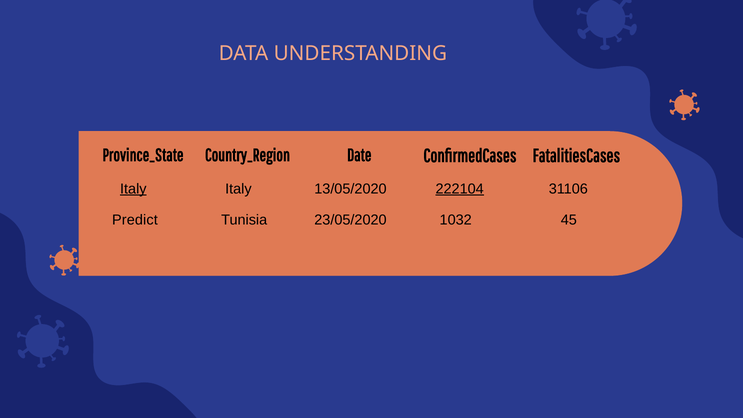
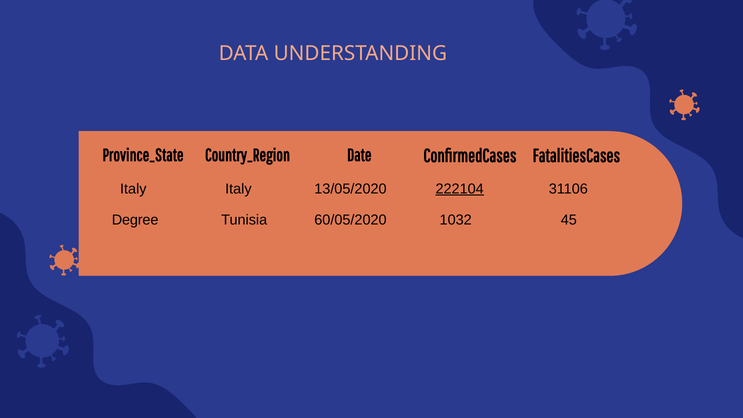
Italy at (133, 189) underline: present -> none
Predict: Predict -> Degree
23/05/2020: 23/05/2020 -> 60/05/2020
